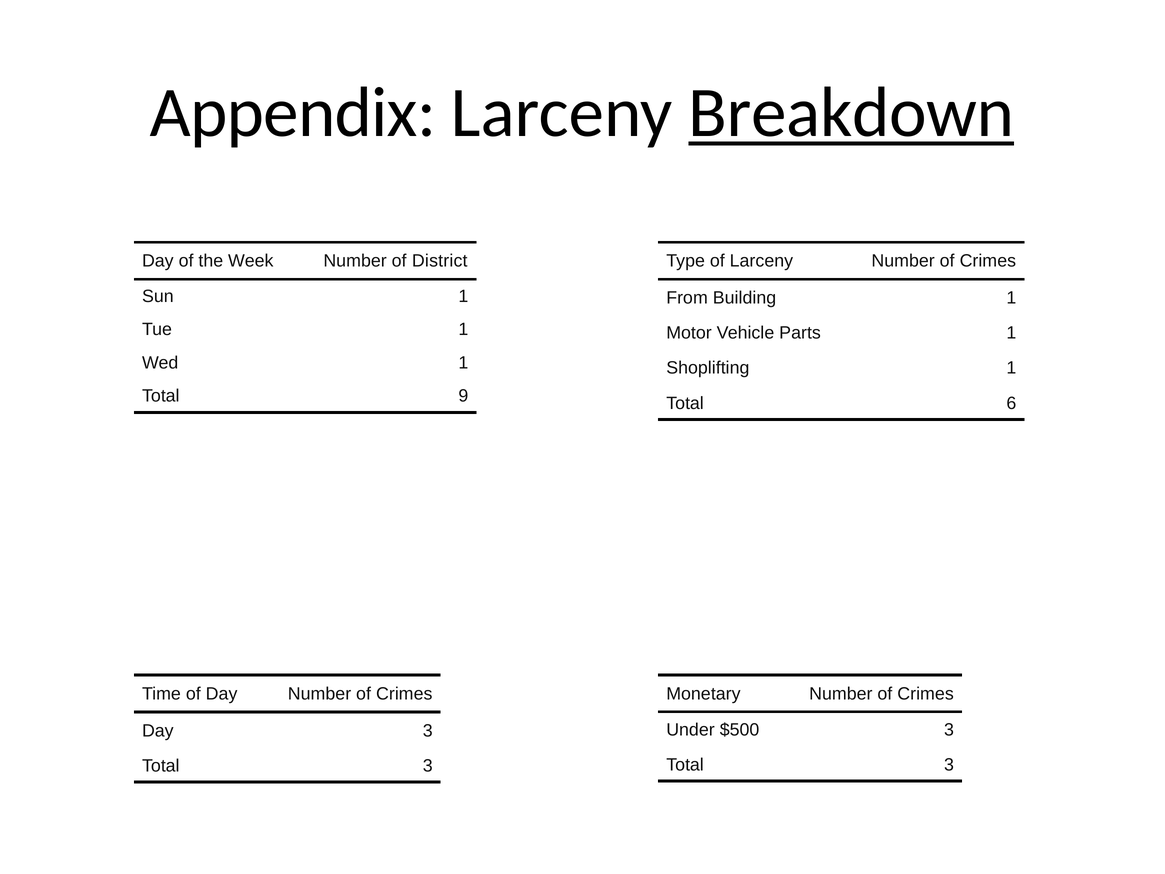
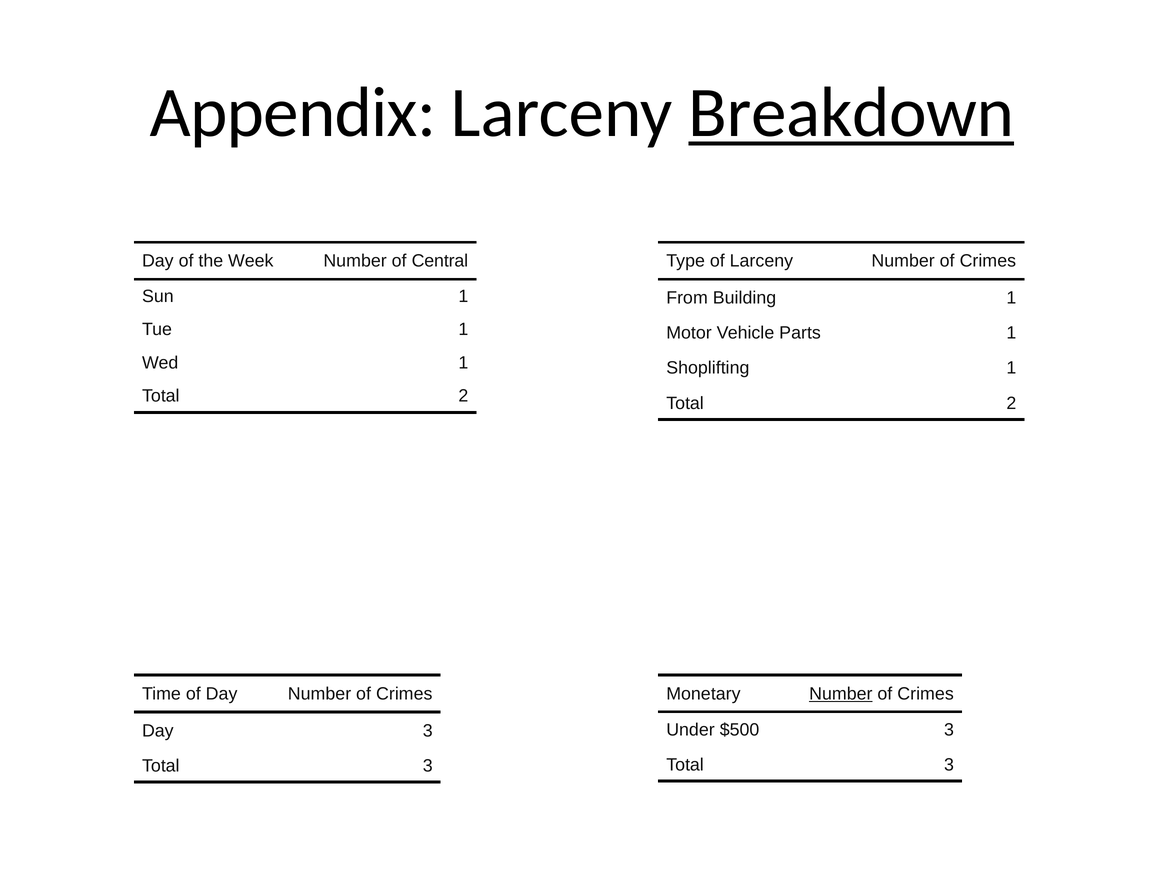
District: District -> Central
9 at (463, 396): 9 -> 2
6 at (1011, 403): 6 -> 2
Number at (841, 694) underline: none -> present
